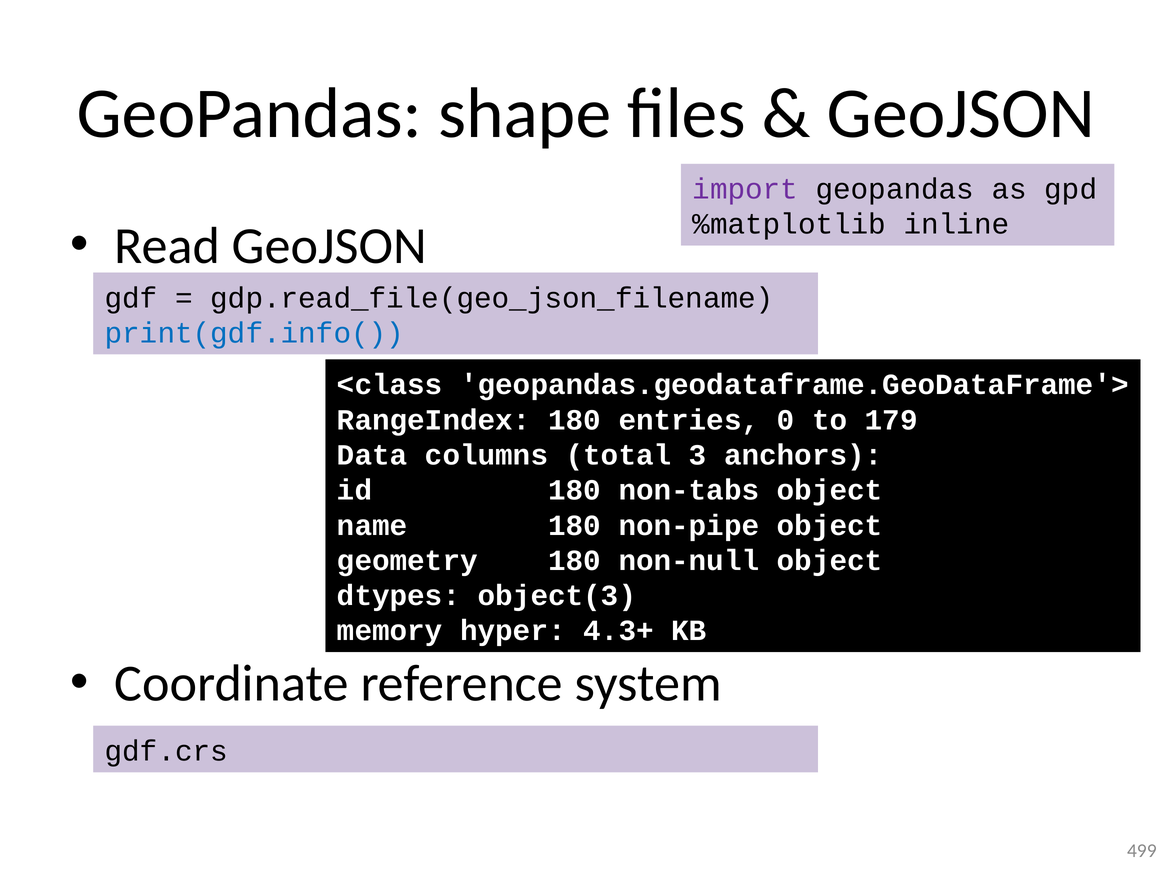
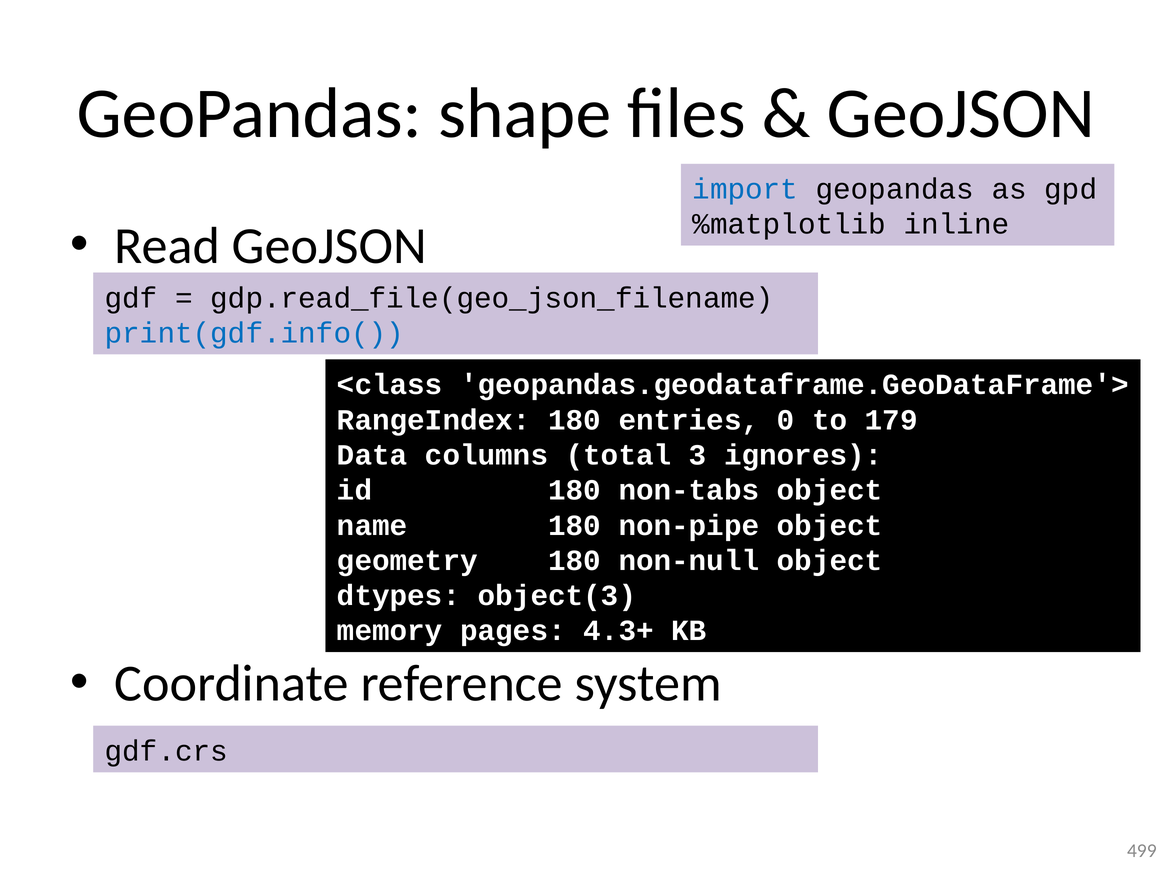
import colour: purple -> blue
anchors: anchors -> ignores
hyper: hyper -> pages
